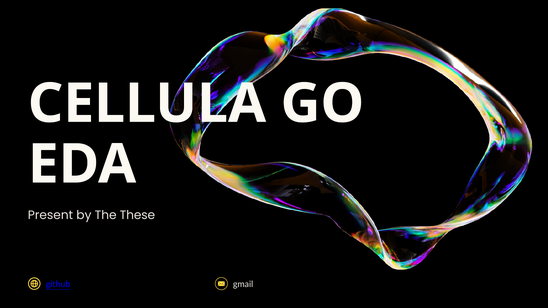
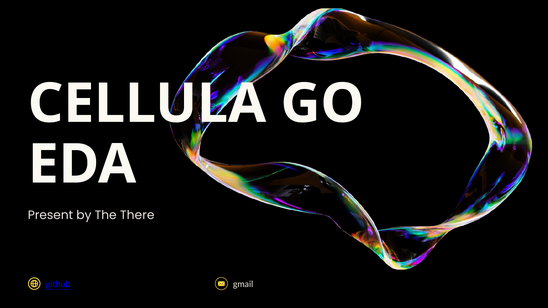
These: These -> There
